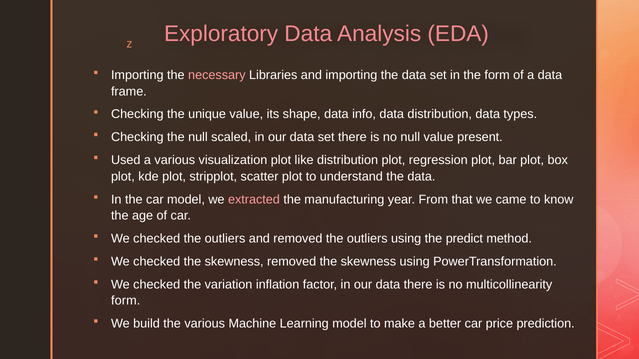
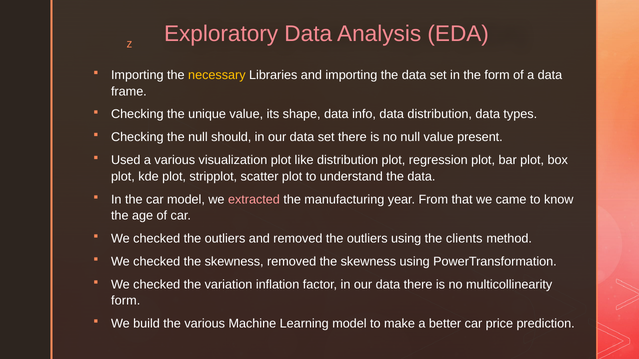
necessary colour: pink -> yellow
scaled: scaled -> should
predict: predict -> clients
